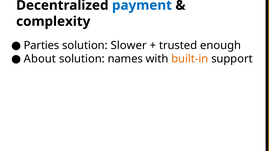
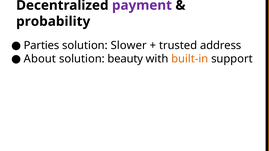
payment colour: blue -> purple
complexity: complexity -> probability
enough: enough -> address
names: names -> beauty
